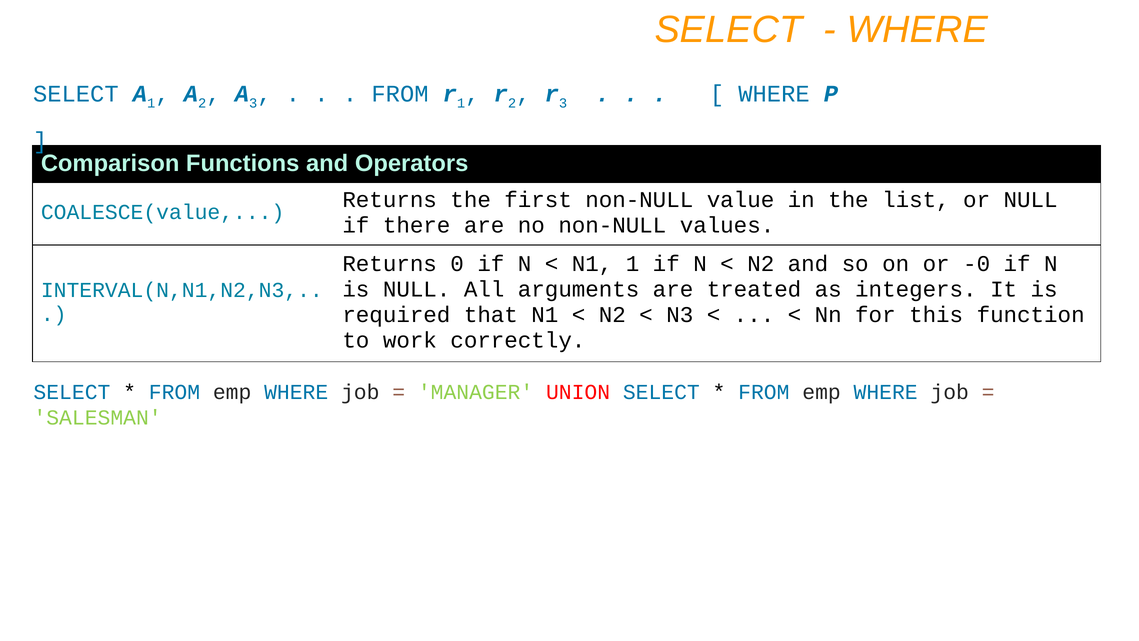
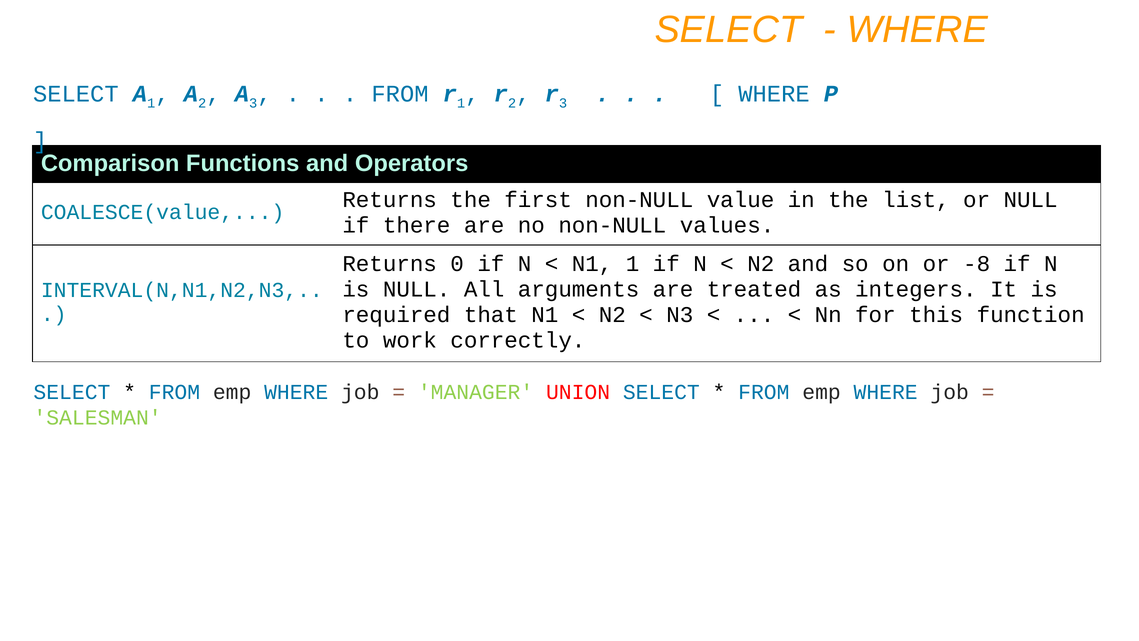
-0: -0 -> -8
